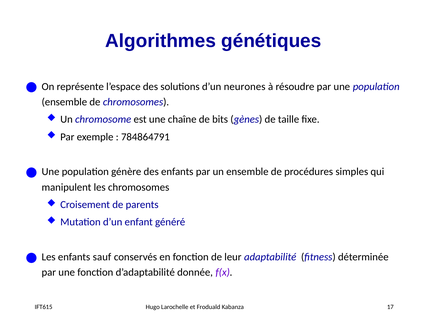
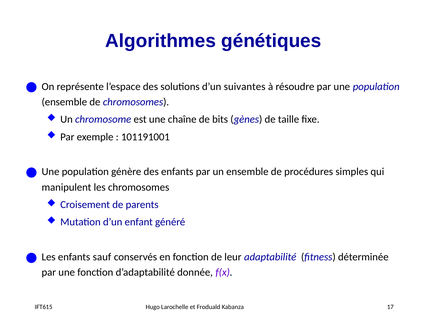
neurones: neurones -> suivantes
784864791: 784864791 -> 101191001
